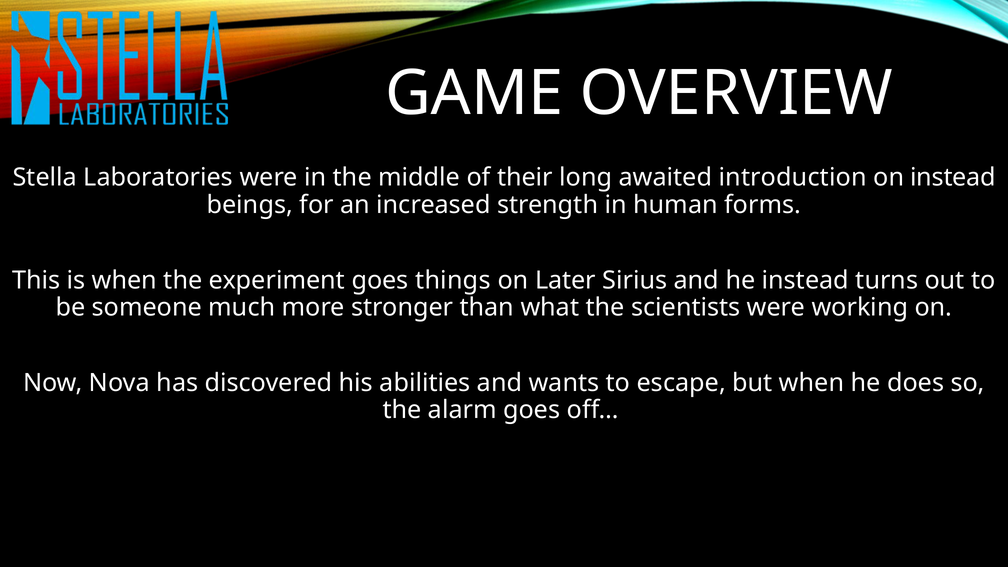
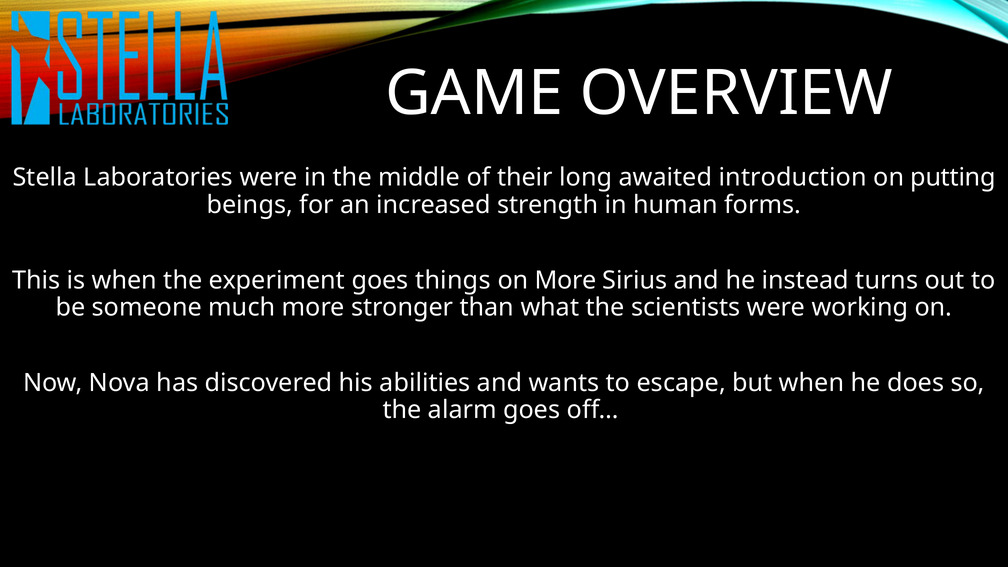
on instead: instead -> putting
on Later: Later -> More
